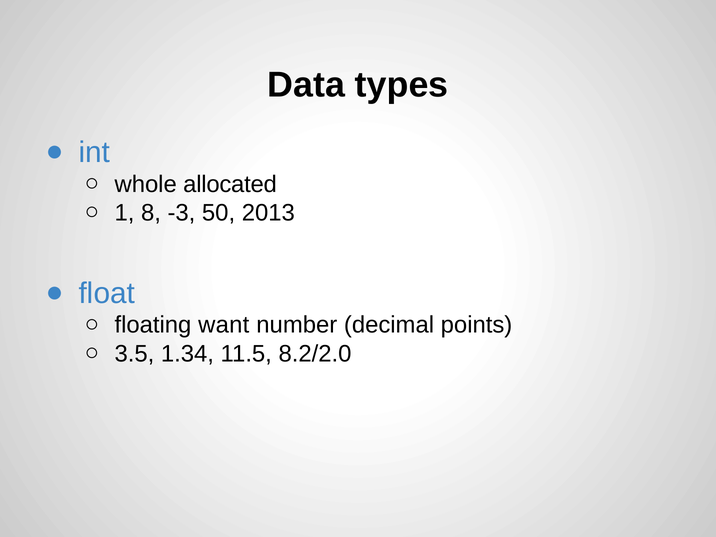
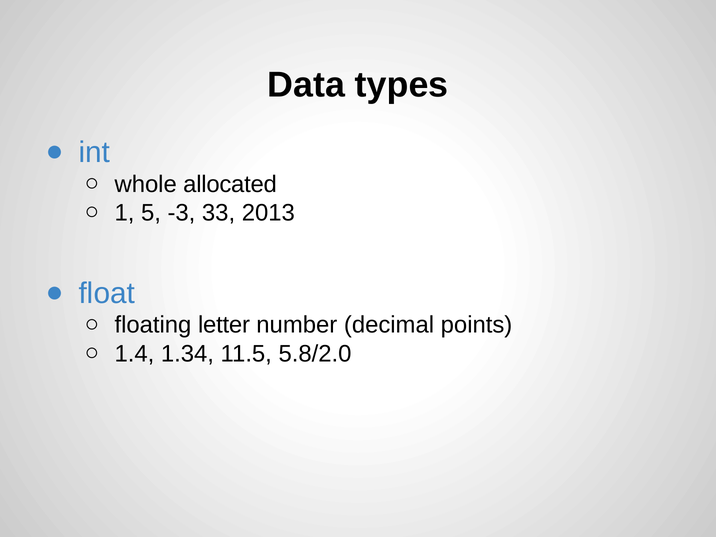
8: 8 -> 5
50: 50 -> 33
want: want -> letter
3.5: 3.5 -> 1.4
8.2/2.0: 8.2/2.0 -> 5.8/2.0
